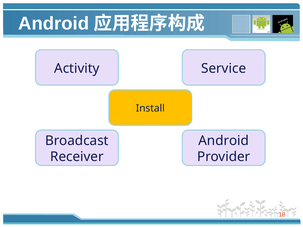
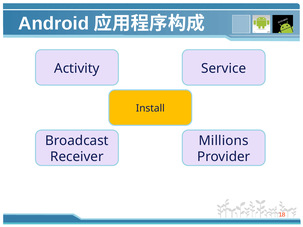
Android at (224, 141): Android -> Millions
